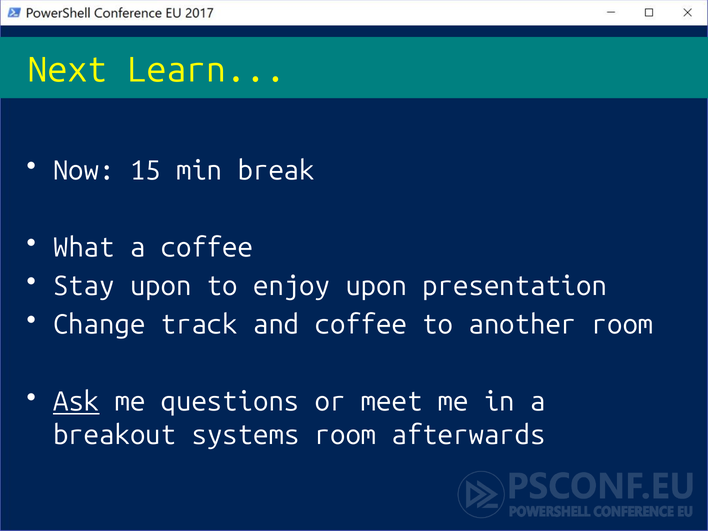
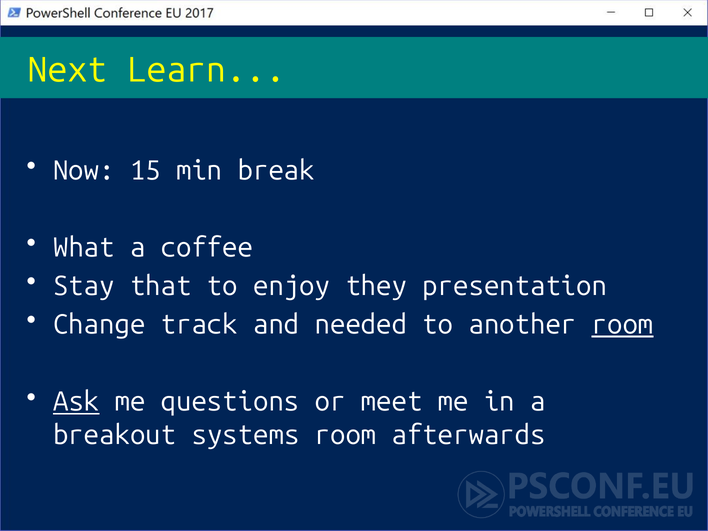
Stay upon: upon -> that
enjoy upon: upon -> they
and coffee: coffee -> needed
room at (623, 325) underline: none -> present
